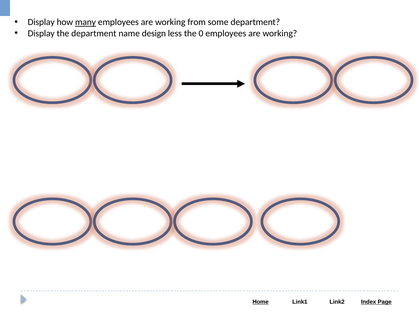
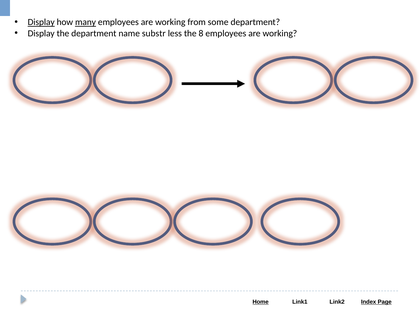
Display at (41, 22) underline: none -> present
design: design -> substr
0: 0 -> 8
